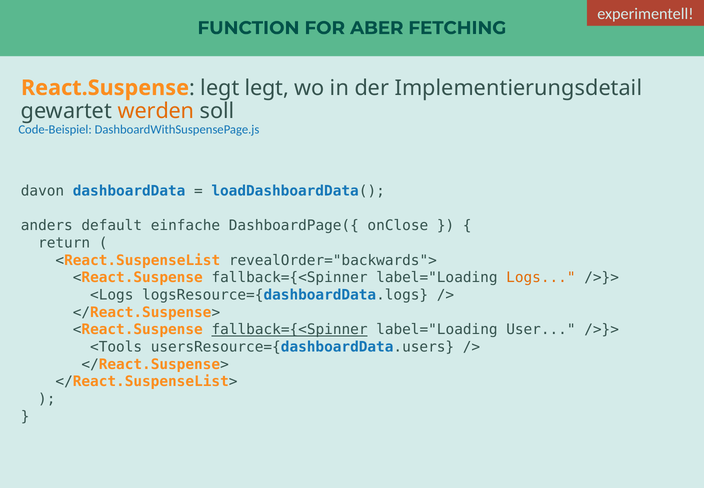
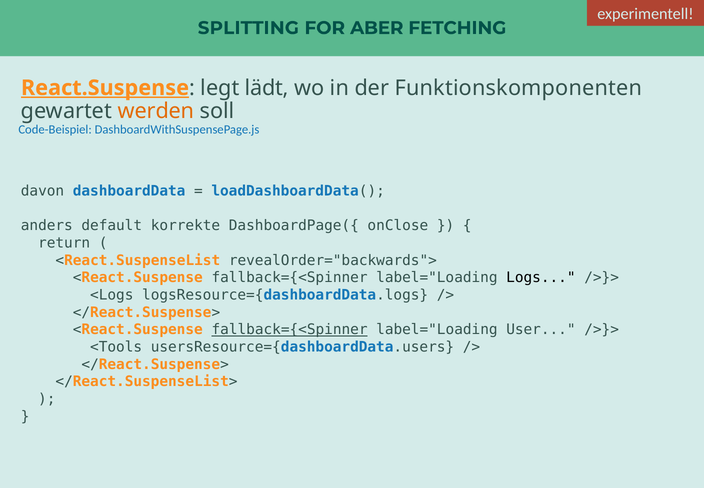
FUNCTION: FUNCTION -> SPLITTING
React.Suspense underline: none -> present
legt legt: legt -> lädt
Implementierungsdetail: Implementierungsdetail -> Funktionskomponenten
einfache: einfache -> korrekte
Logs colour: orange -> black
